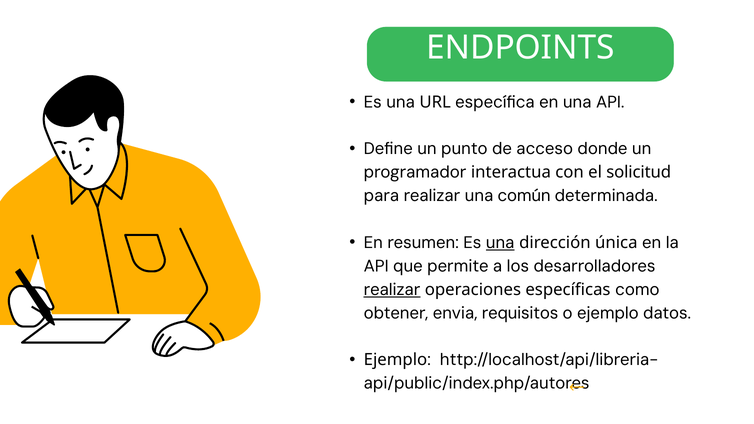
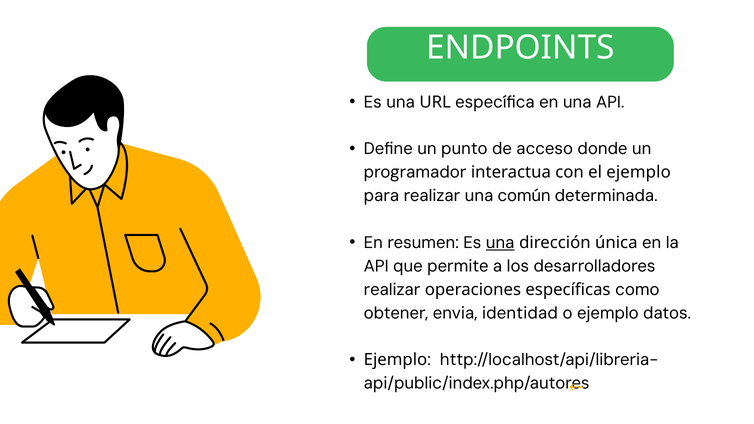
el solicitud: solicitud -> ejemplo
realizar at (392, 290) underline: present -> none
requisitos: requisitos -> identidad
